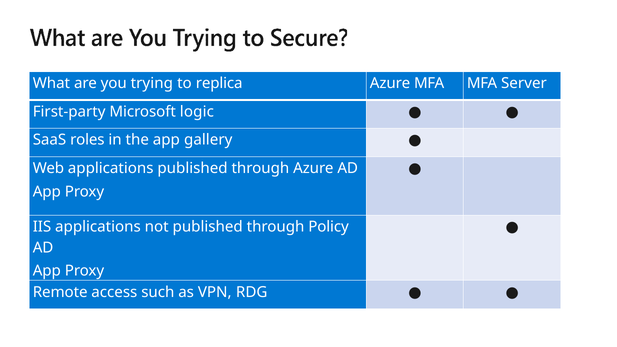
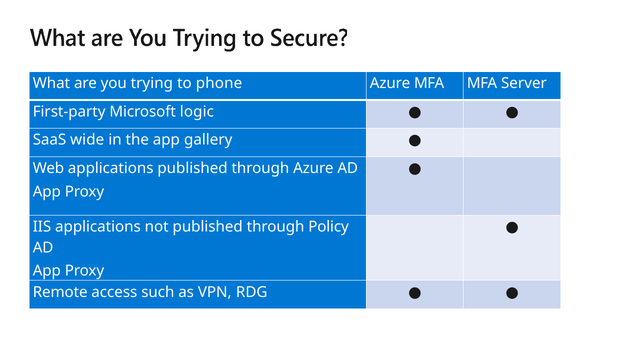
replica: replica -> phone
roles: roles -> wide
